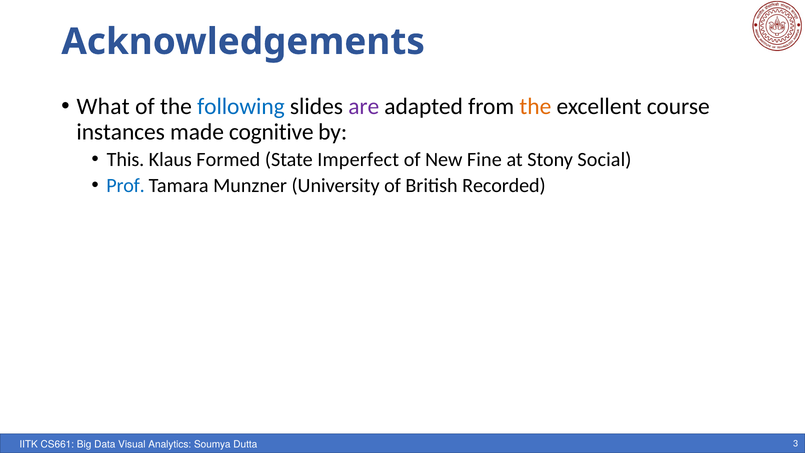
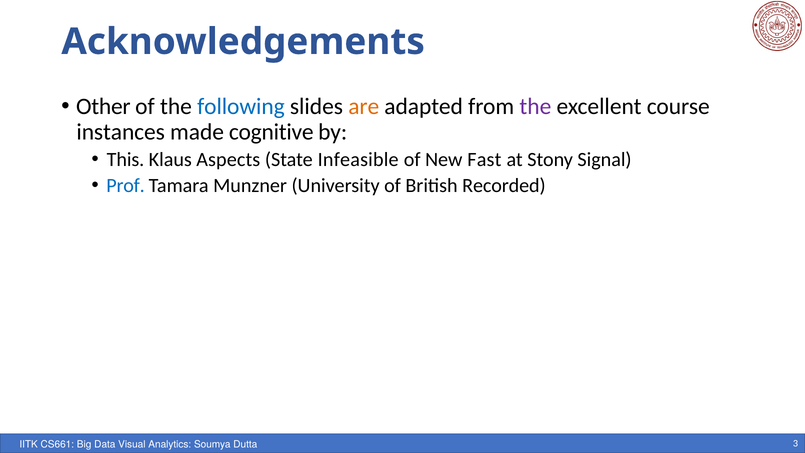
What: What -> Other
are colour: purple -> orange
the at (535, 106) colour: orange -> purple
Formed: Formed -> Aspects
Imperfect: Imperfect -> Infeasible
Fine: Fine -> Fast
Social: Social -> Signal
